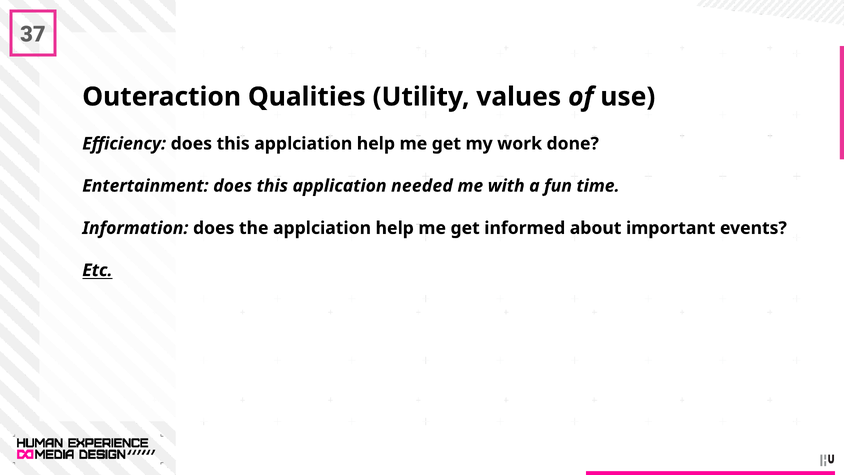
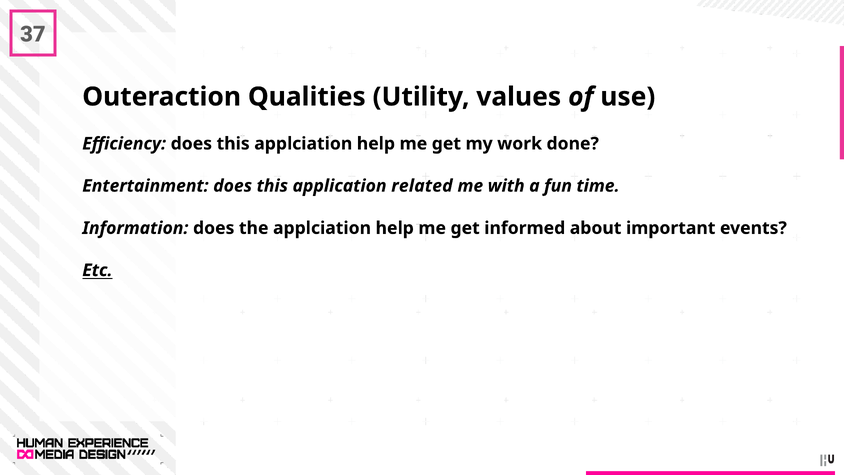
needed: needed -> related
